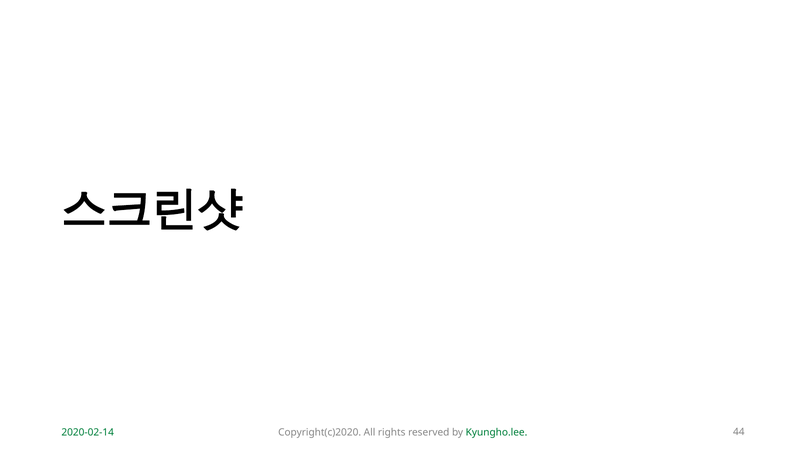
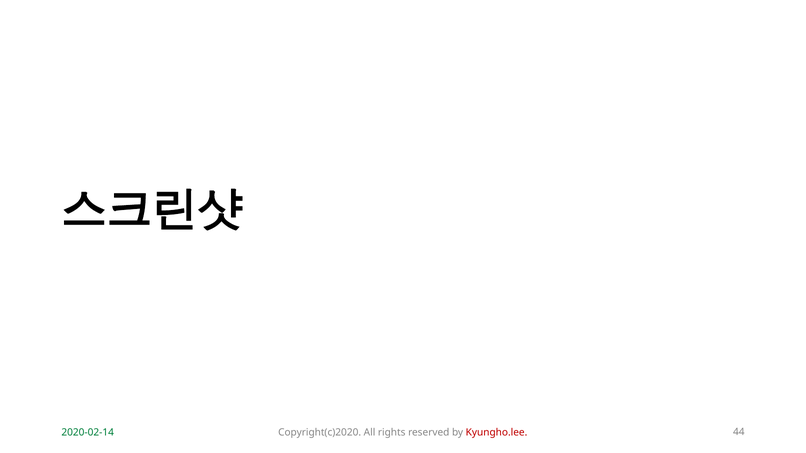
Kyungho.lee colour: green -> red
